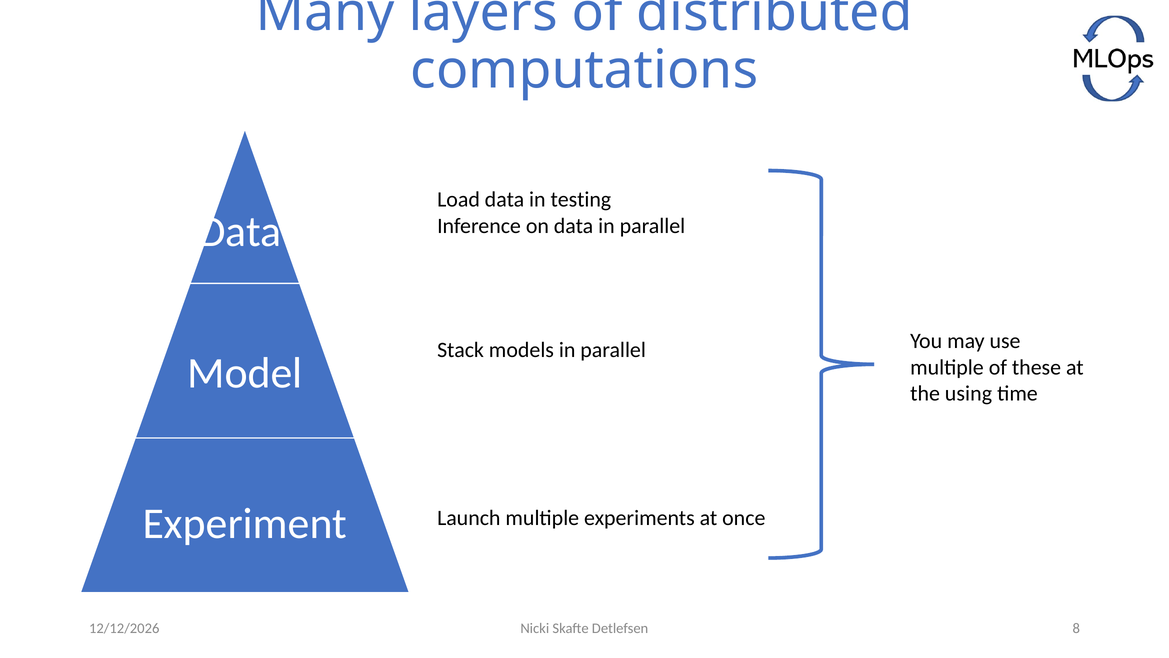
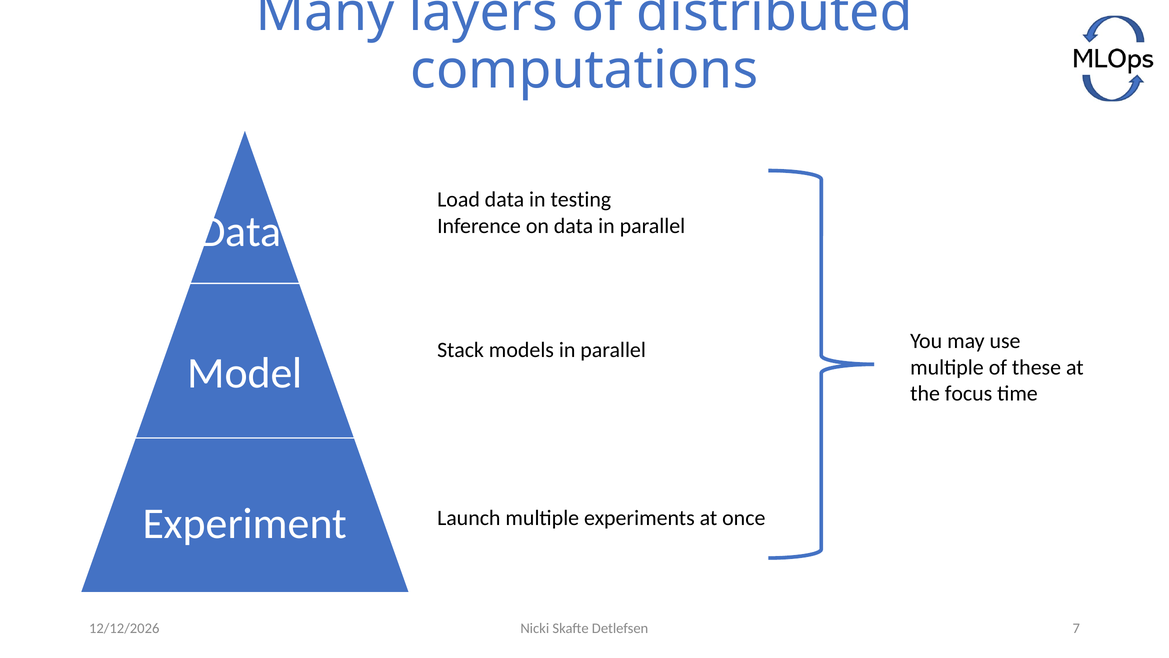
using: using -> focus
8: 8 -> 7
